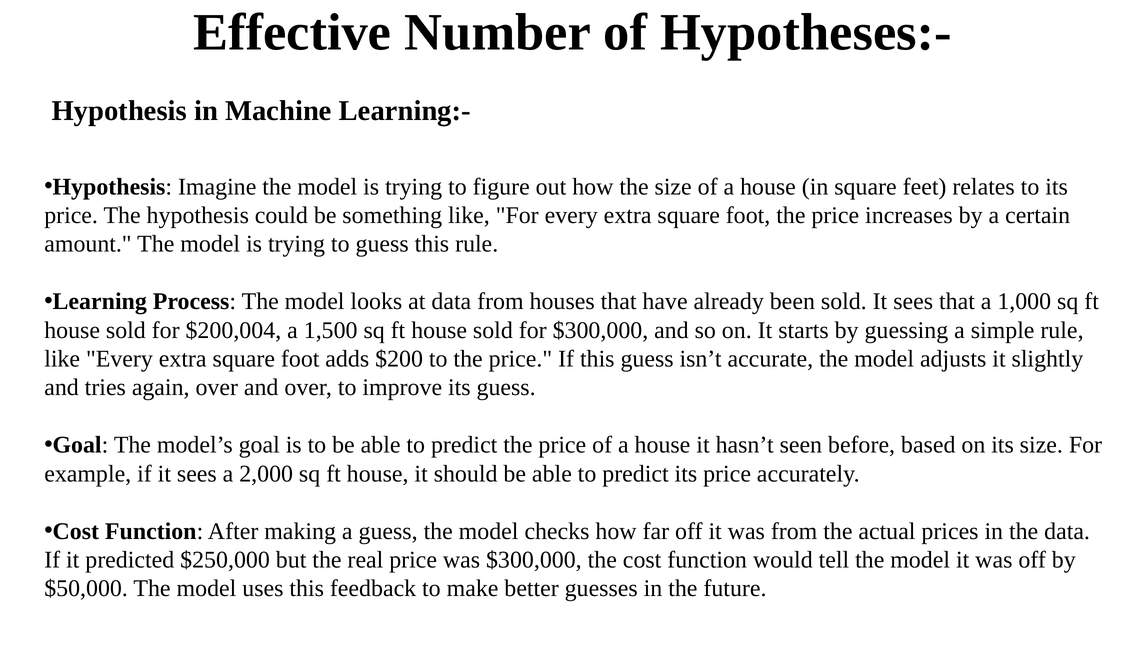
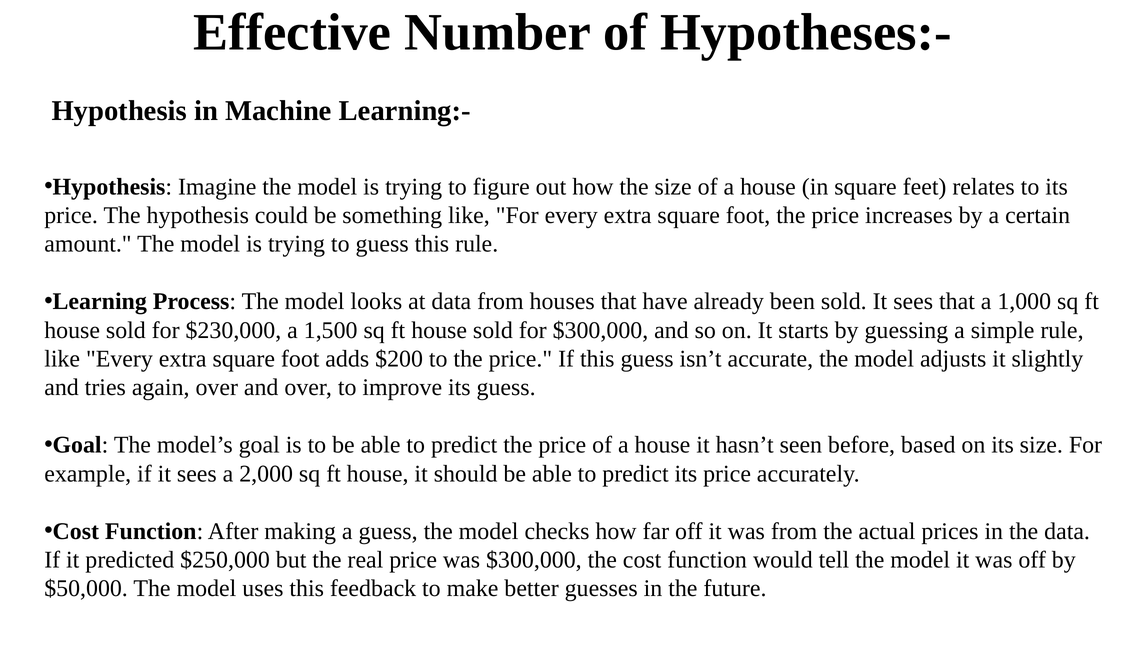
$200,004: $200,004 -> $230,000
